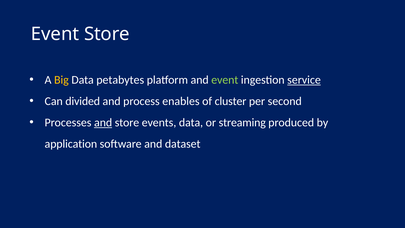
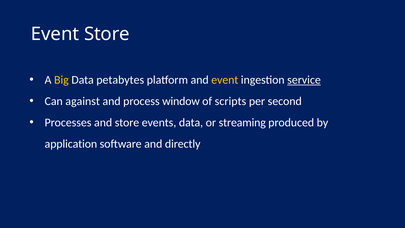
event at (225, 80) colour: light green -> yellow
divided: divided -> against
enables: enables -> window
cluster: cluster -> scripts
and at (103, 122) underline: present -> none
dataset: dataset -> directly
